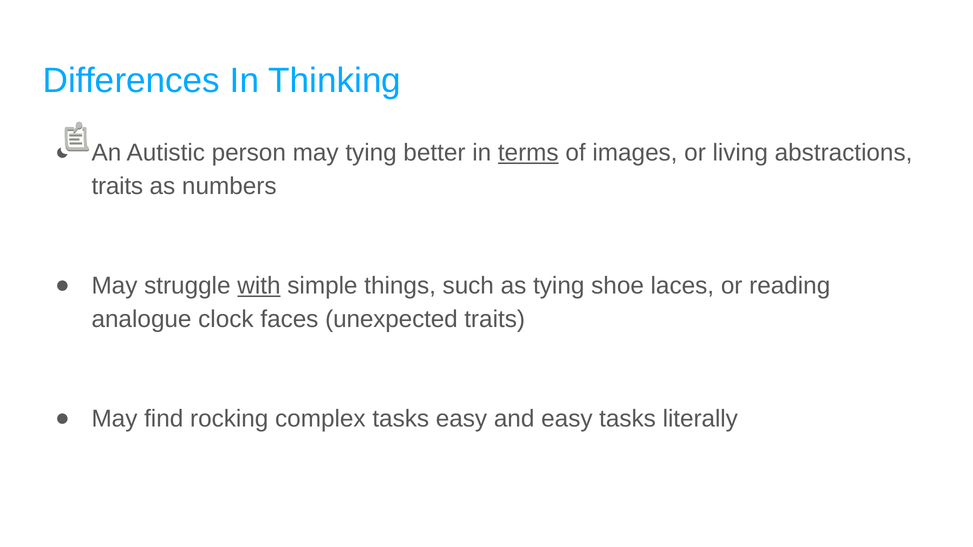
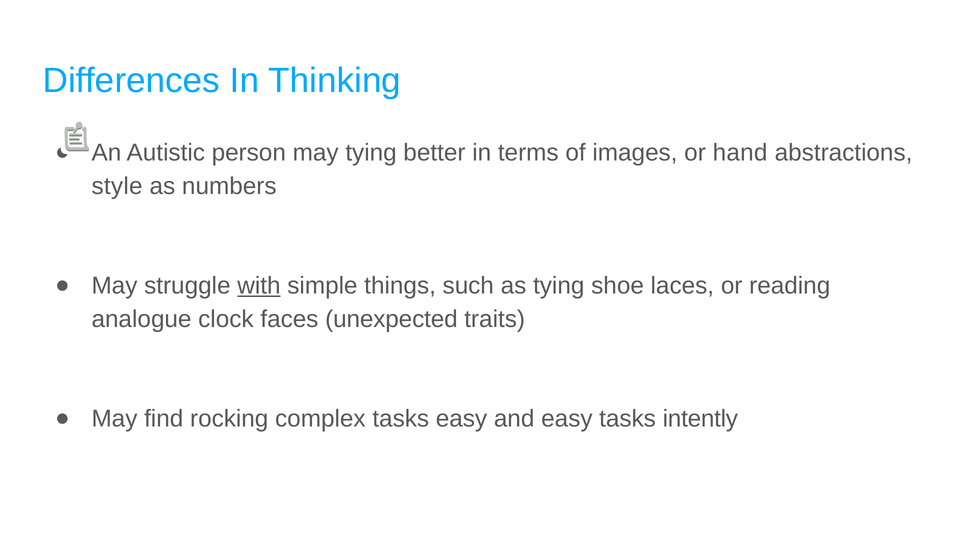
terms underline: present -> none
living: living -> hand
traits at (117, 187): traits -> style
literally: literally -> intently
